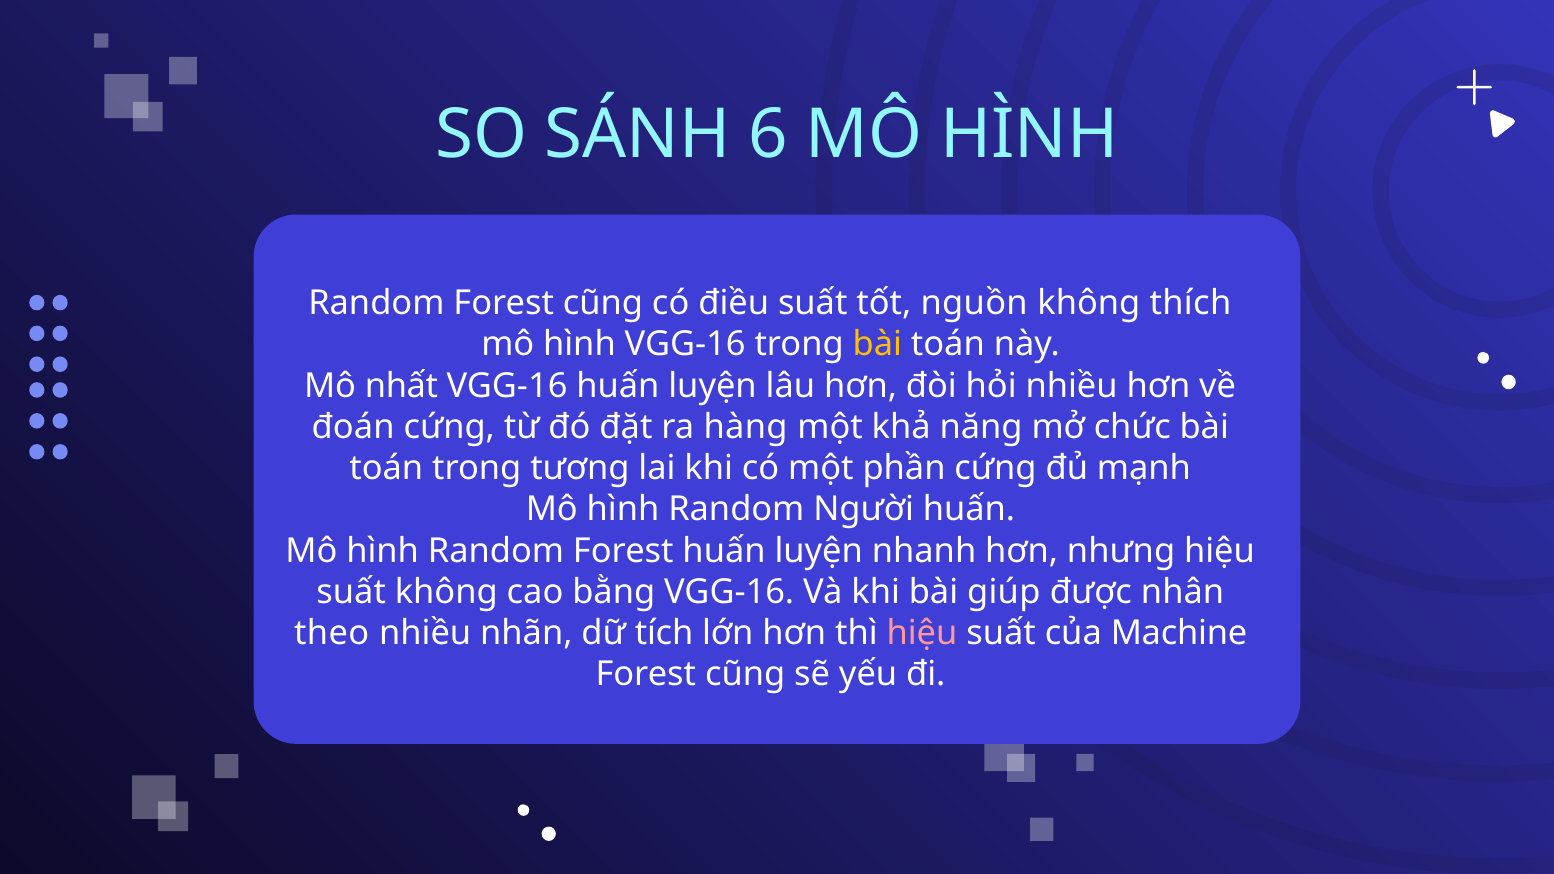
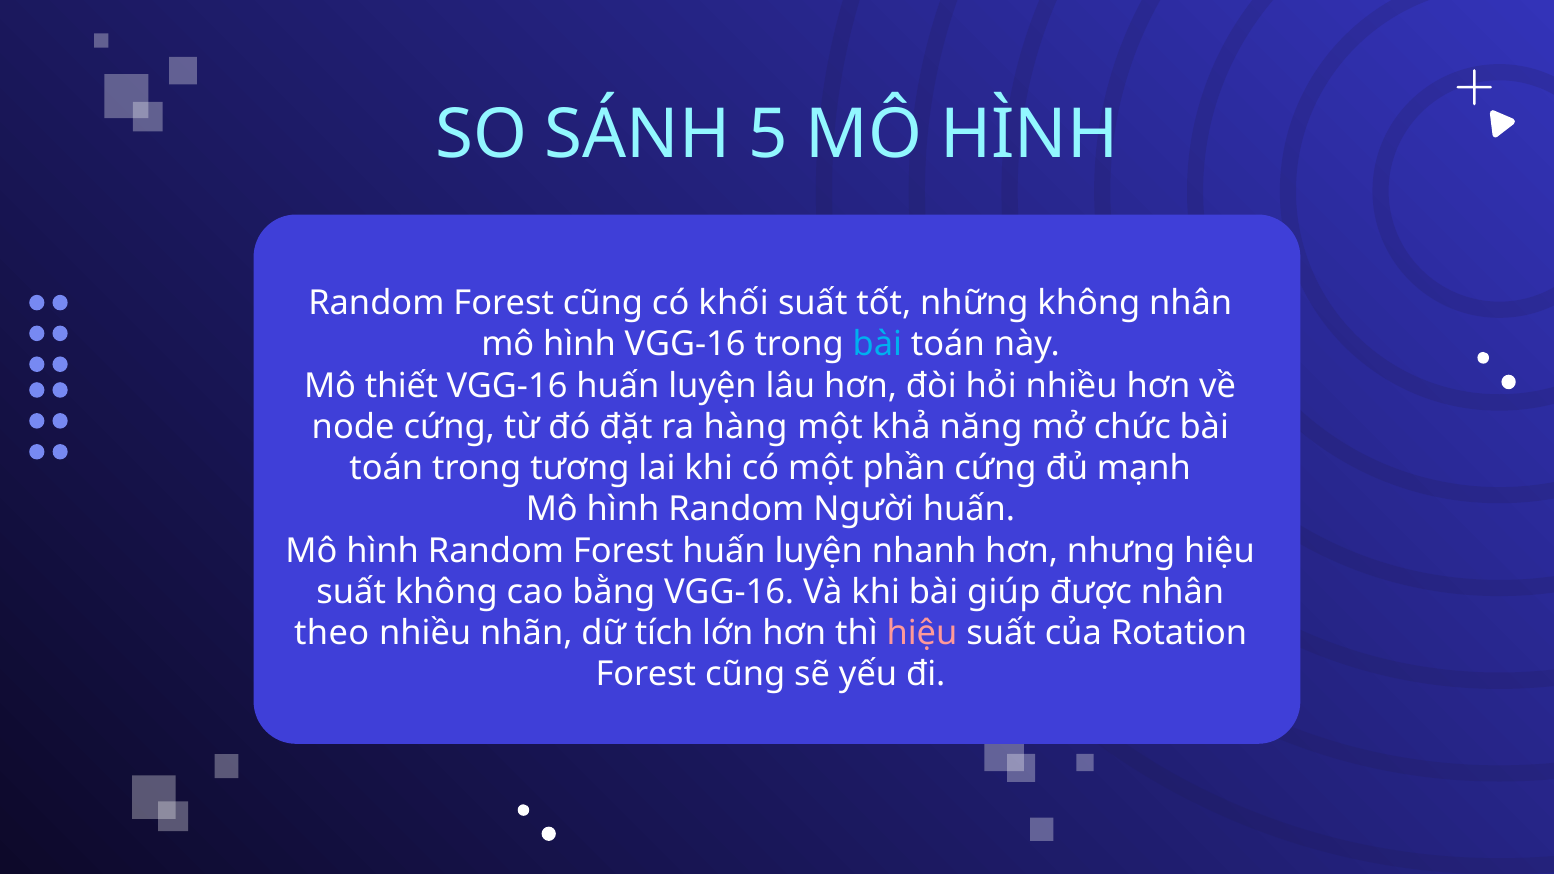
6: 6 -> 5
điều: điều -> khối
nguồn: nguồn -> những
không thích: thích -> nhân
bài at (877, 345) colour: yellow -> light blue
nhất: nhất -> thiết
đoán: đoán -> node
Machine: Machine -> Rotation
